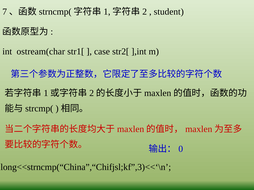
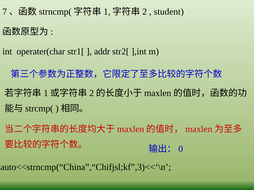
ostream(char: ostream(char -> operater(char
case: case -> addr
long<<strncmp(“China”,“Chifjsl;kf”,3)<<‘\n: long<<strncmp(“China”,“Chifjsl;kf”,3)<<‘\n -> auto<<strncmp(“China”,“Chifjsl;kf”,3)<<‘\n
